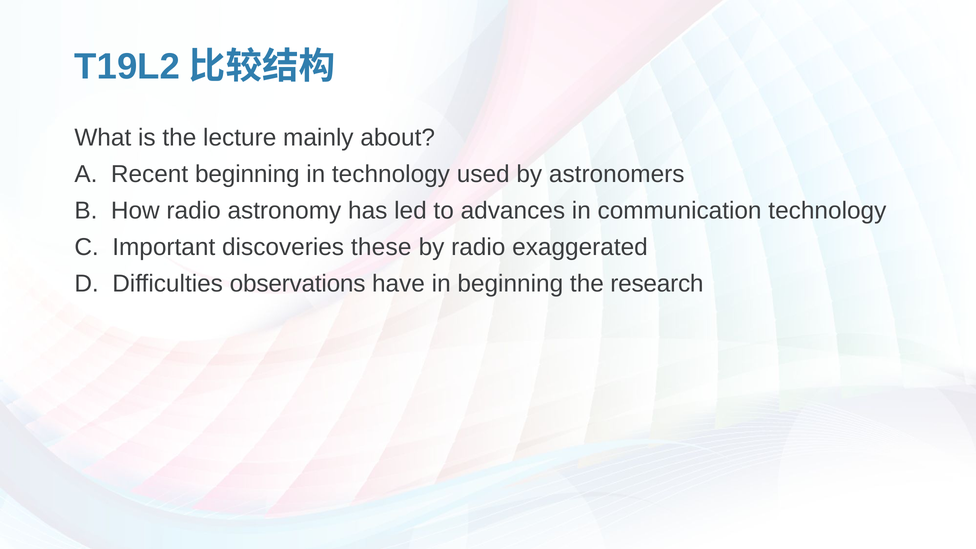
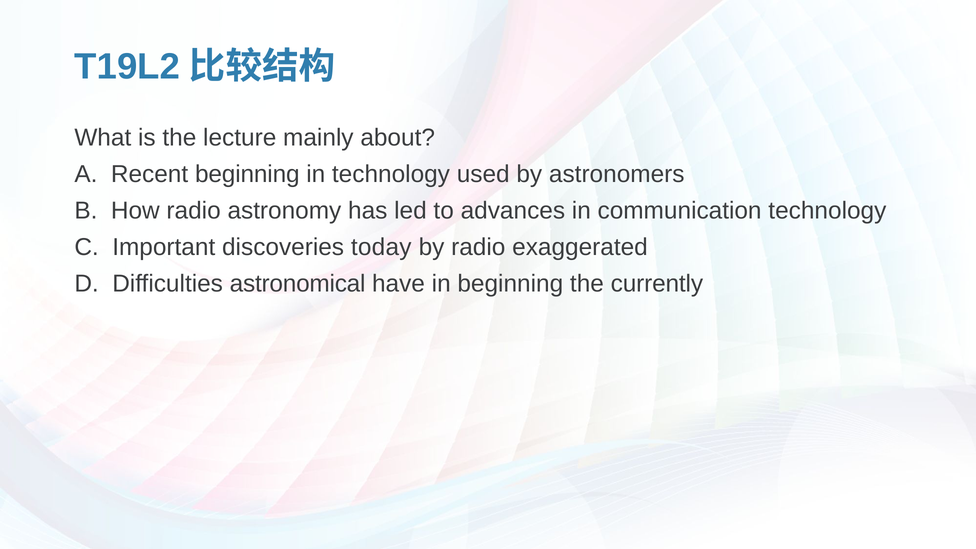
these: these -> today
observations: observations -> astronomical
research: research -> currently
